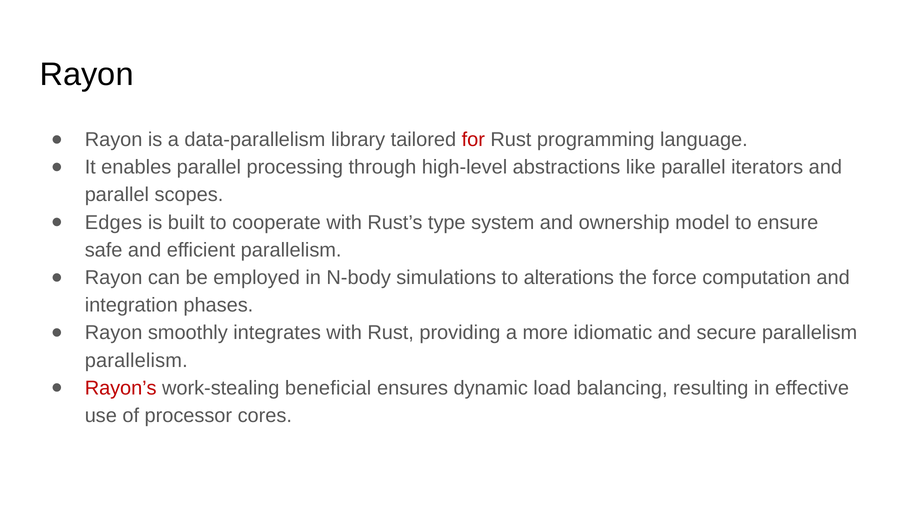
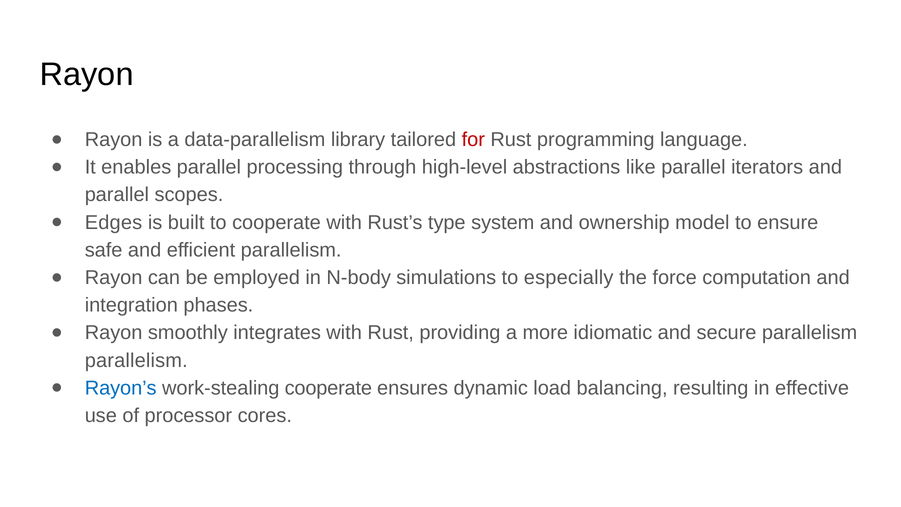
alterations: alterations -> especially
Rayon’s colour: red -> blue
work-stealing beneficial: beneficial -> cooperate
